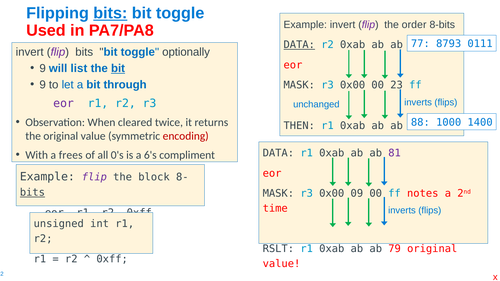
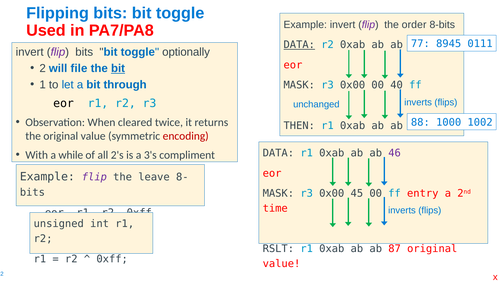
bits at (110, 13) underline: present -> none
8793: 8793 -> 8945
9 at (43, 68): 9 -> 2
list: list -> file
9 at (43, 85): 9 -> 1
23: 23 -> 40
eor at (64, 104) colour: purple -> black
1400: 1400 -> 1002
81: 81 -> 46
frees: frees -> while
0's: 0's -> 2's
6's: 6's -> 3's
block: block -> leave
bits at (32, 193) underline: present -> none
09: 09 -> 45
notes: notes -> entry
79: 79 -> 87
